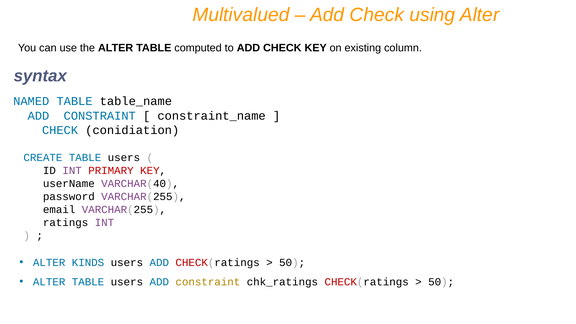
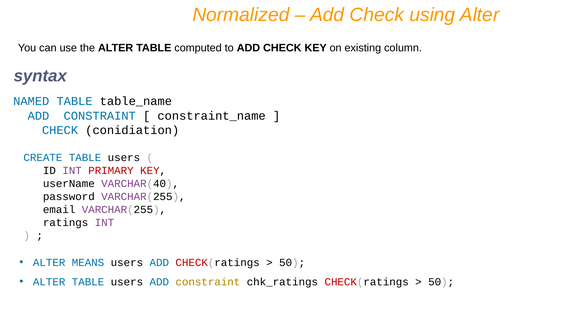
Multivalued: Multivalued -> Normalized
KINDS: KINDS -> MEANS
